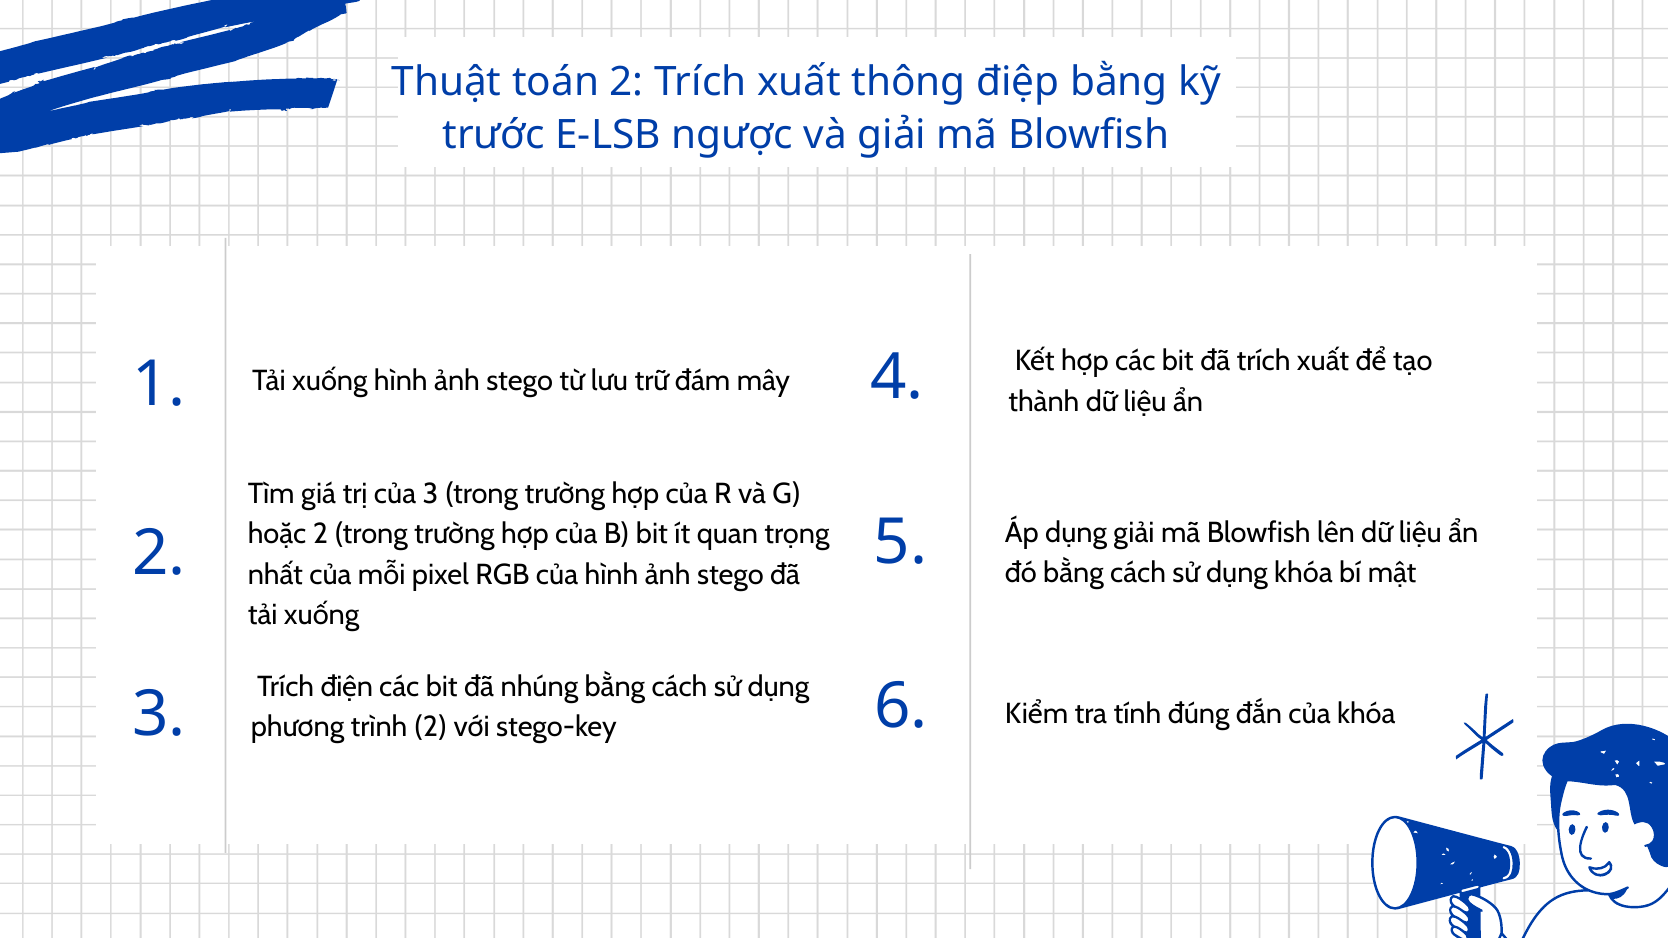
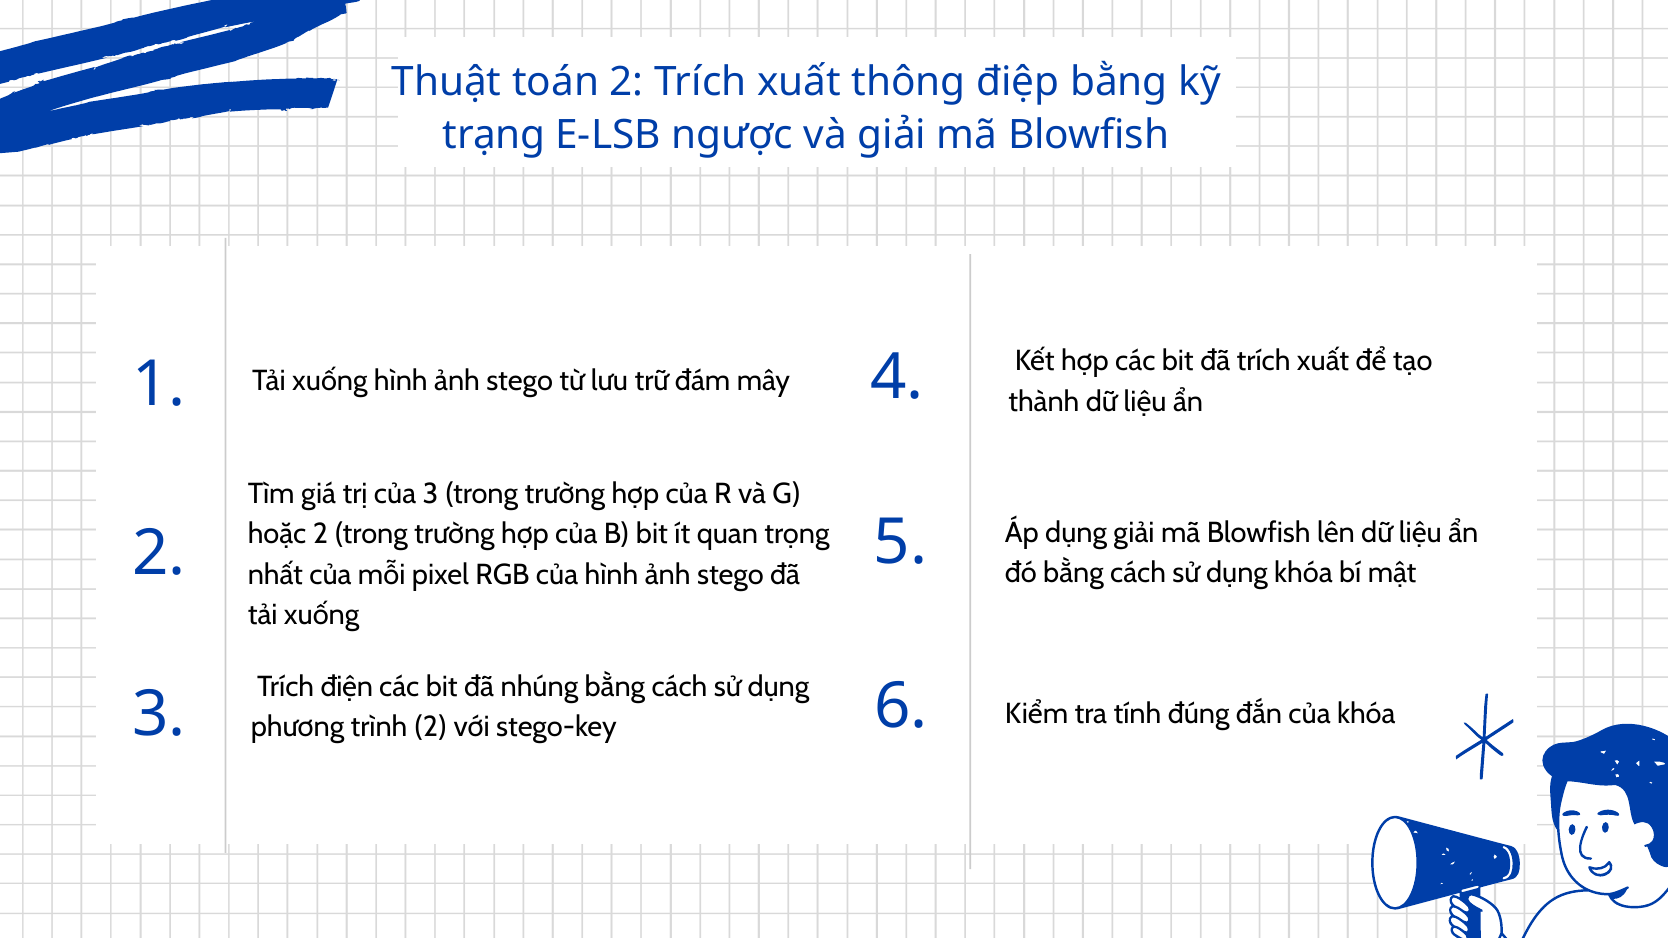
trước: trước -> trạng
